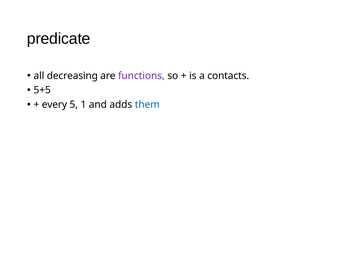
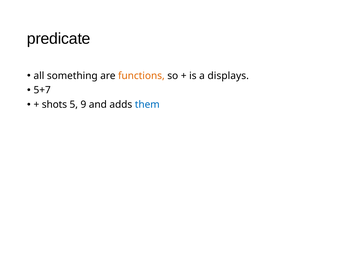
decreasing: decreasing -> something
functions colour: purple -> orange
contacts: contacts -> displays
5+5: 5+5 -> 5+7
every: every -> shots
1: 1 -> 9
